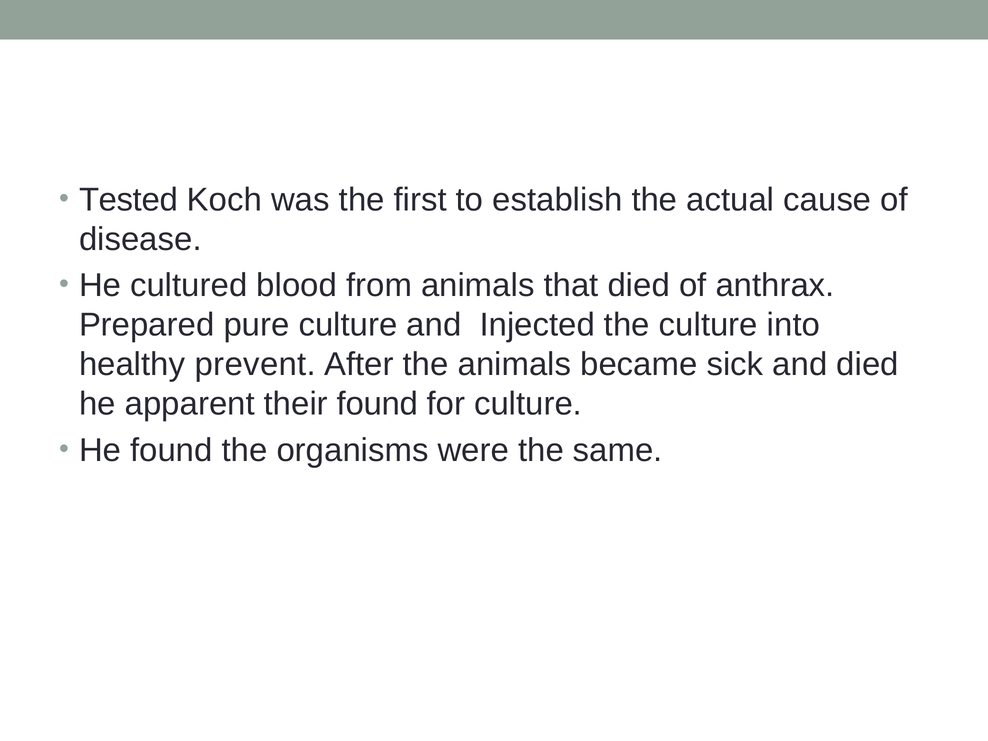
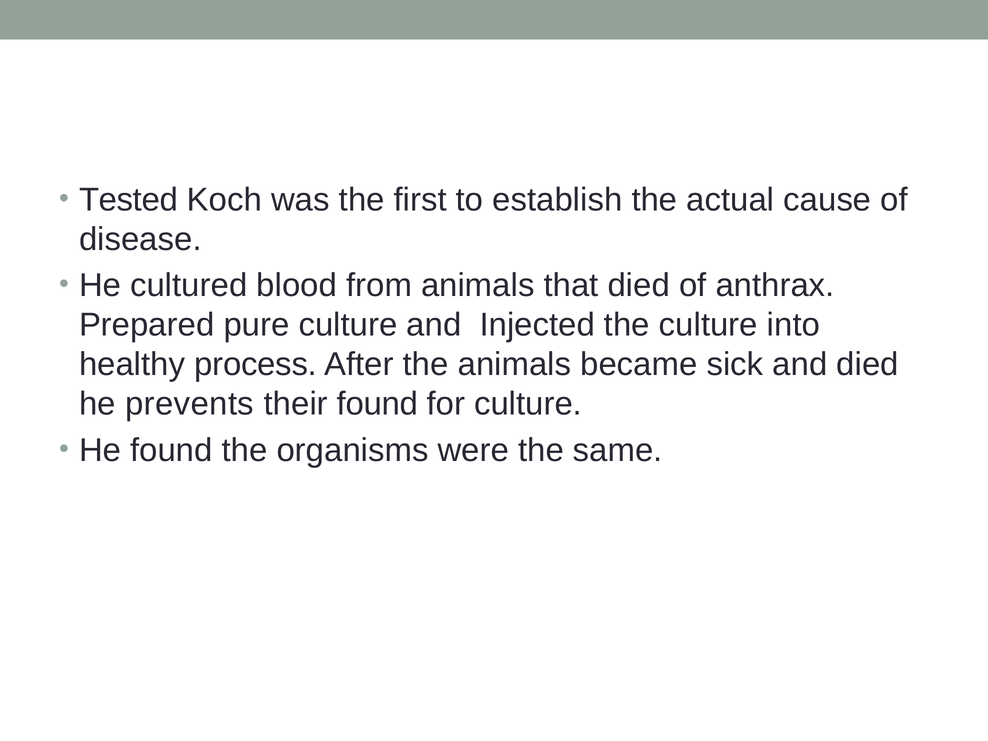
prevent: prevent -> process
apparent: apparent -> prevents
